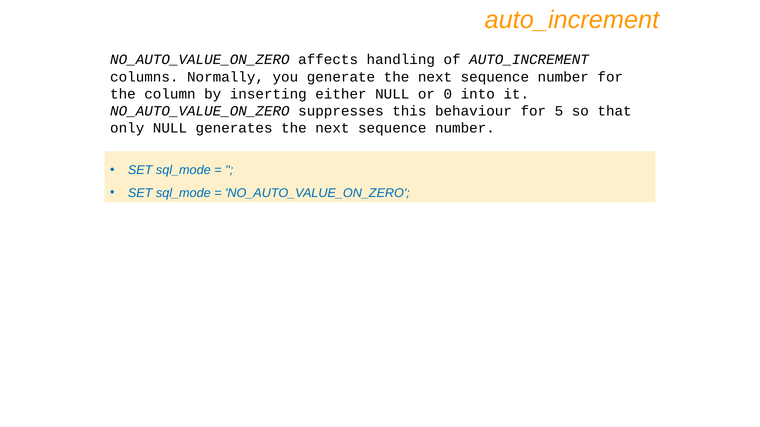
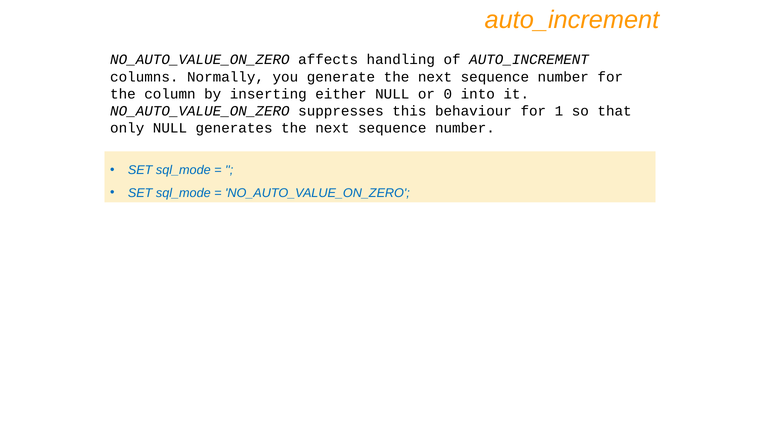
5: 5 -> 1
